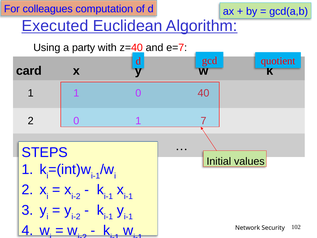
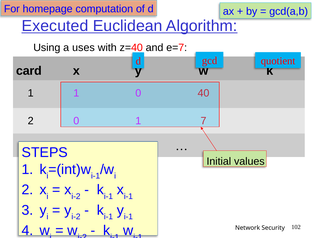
colleagues: colleagues -> homepage
party: party -> uses
